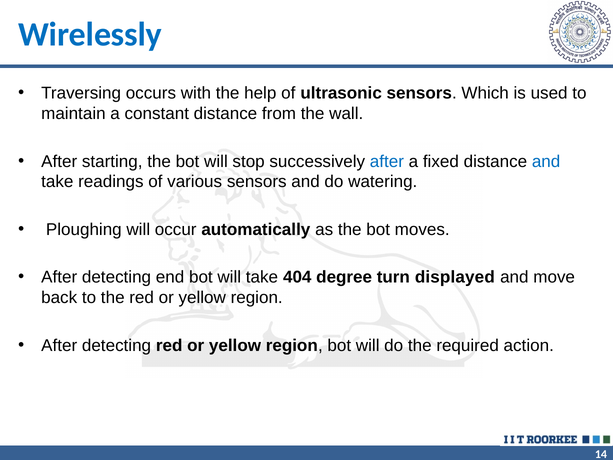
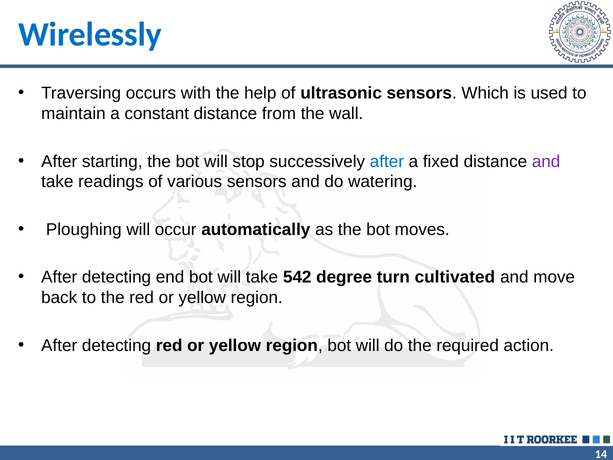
and at (546, 161) colour: blue -> purple
404: 404 -> 542
displayed: displayed -> cultivated
